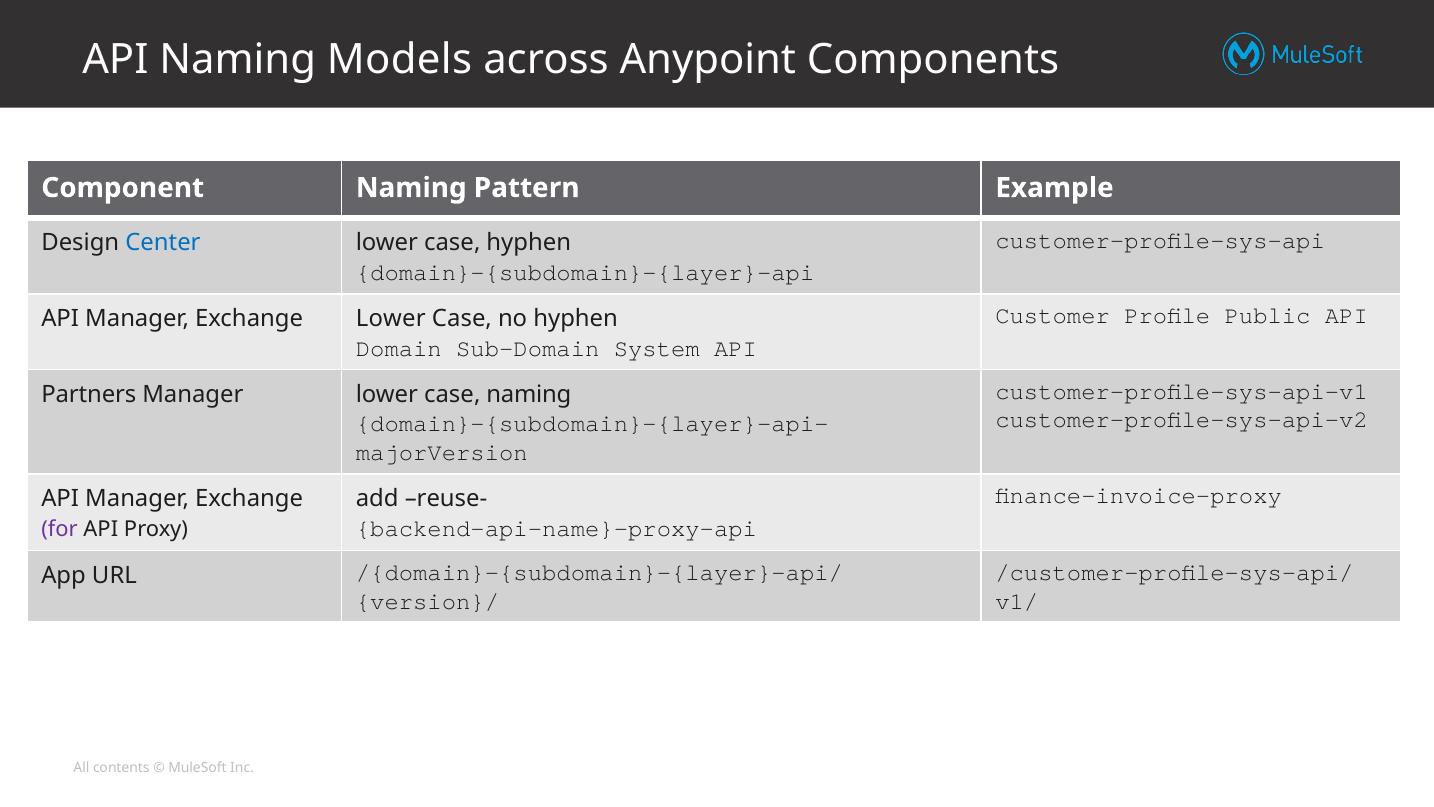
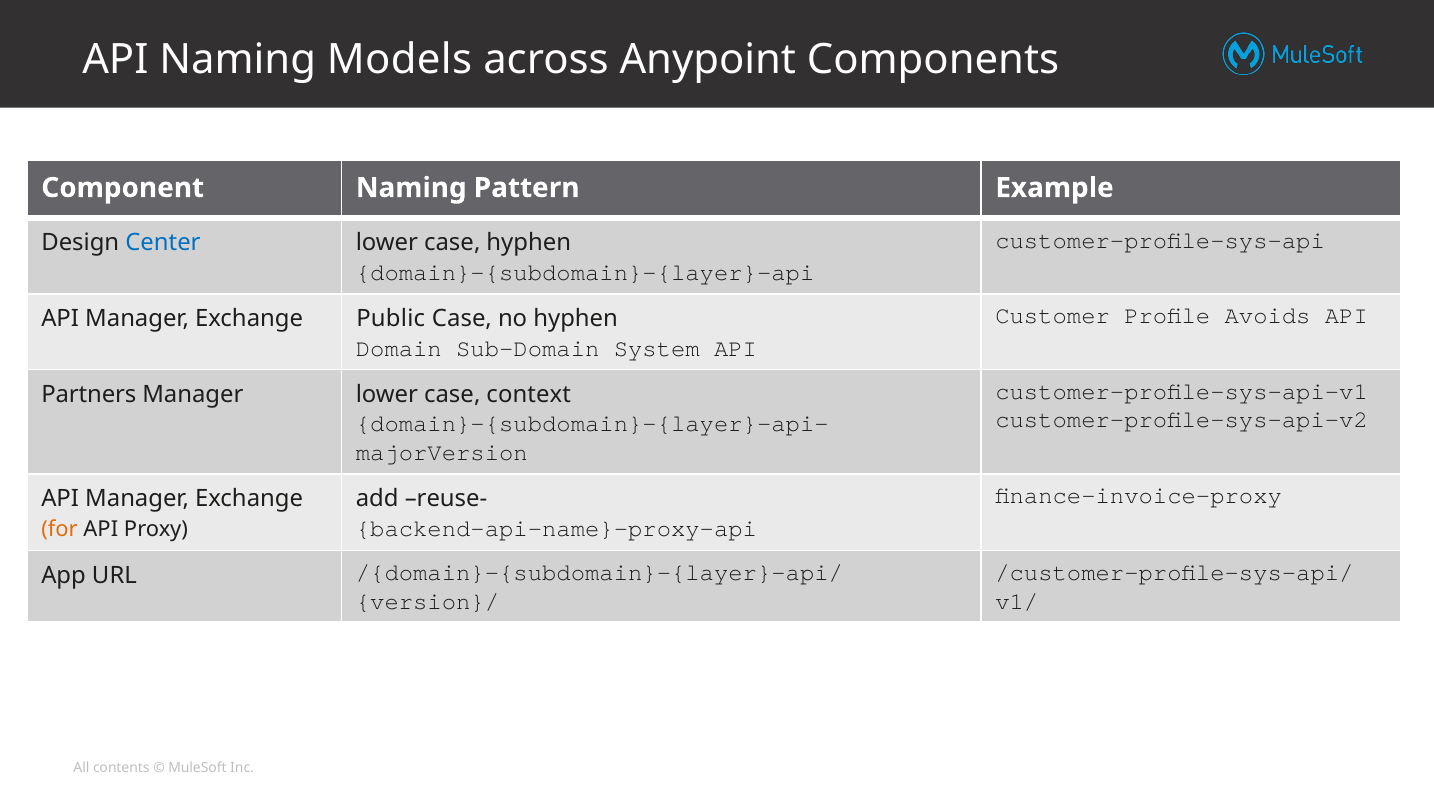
Public: Public -> Avoids
Exchange Lower: Lower -> Public
case naming: naming -> context
for colour: purple -> orange
